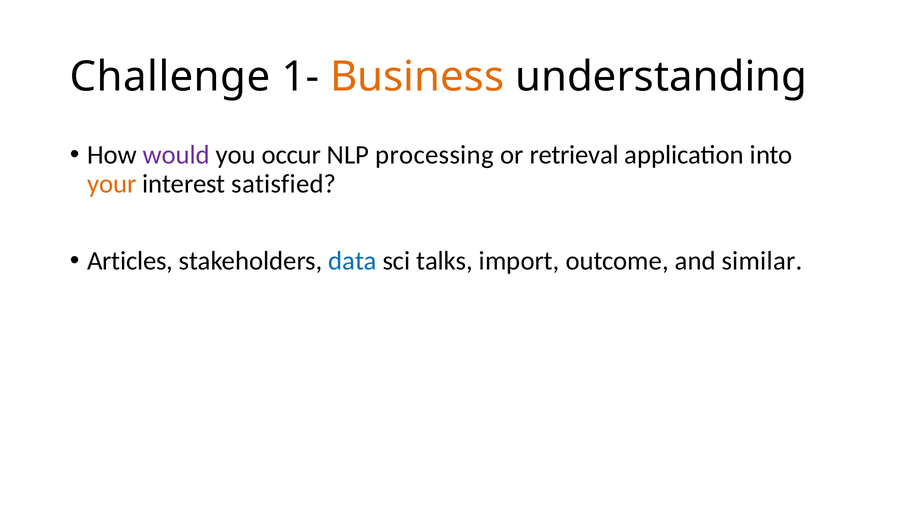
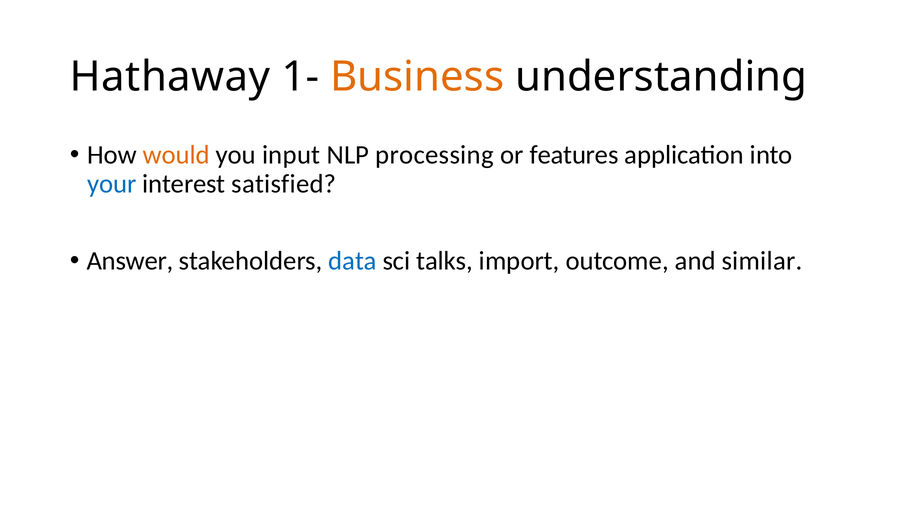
Challenge: Challenge -> Hathaway
would colour: purple -> orange
occur: occur -> input
retrieval: retrieval -> features
your colour: orange -> blue
Articles: Articles -> Answer
